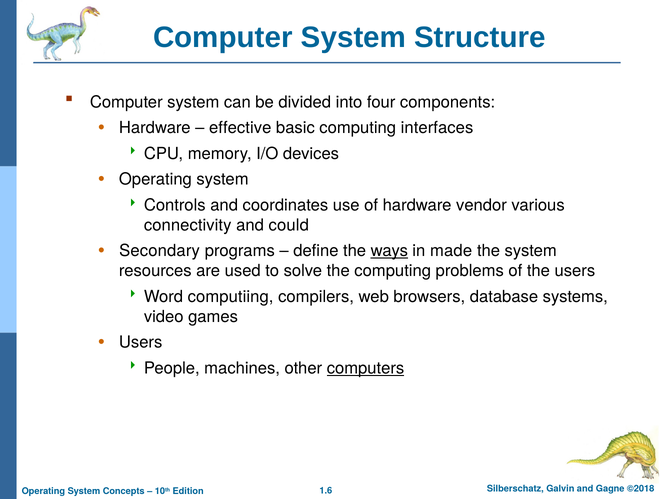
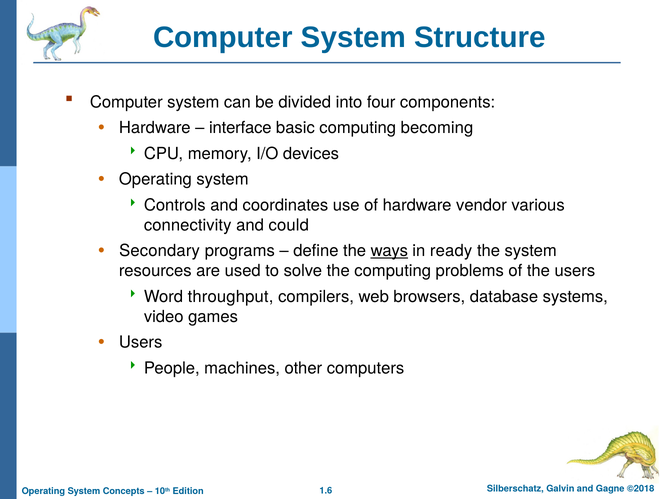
effective: effective -> interface
interfaces: interfaces -> becoming
made: made -> ready
computiing: computiing -> throughput
computers underline: present -> none
